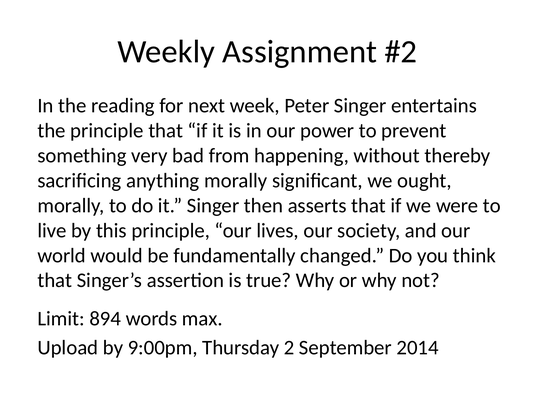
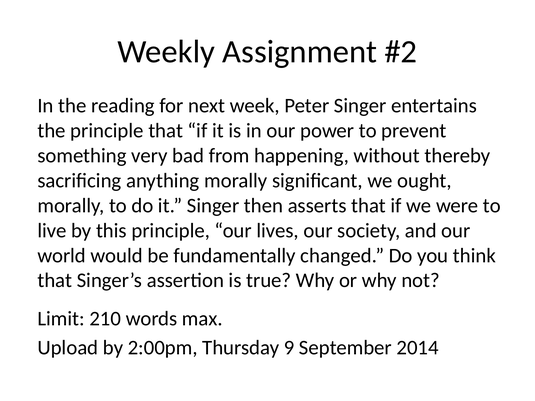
894: 894 -> 210
9:00pm: 9:00pm -> 2:00pm
2: 2 -> 9
